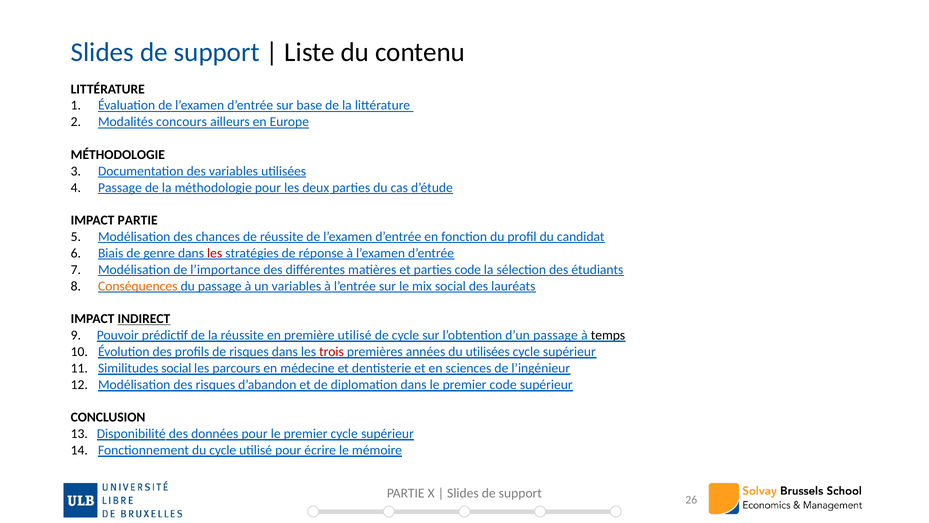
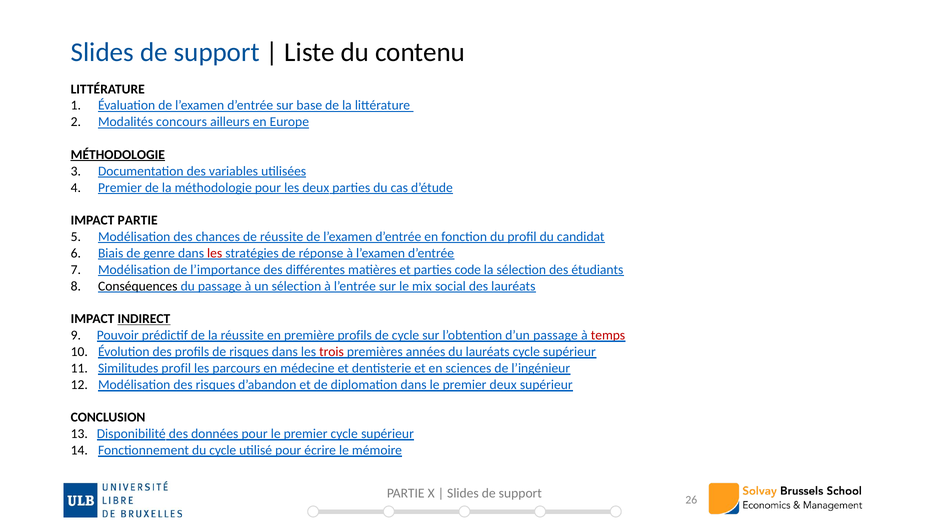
MÉTHODOLOGIE at (118, 155) underline: none -> present
Passage at (120, 187): Passage -> Premier
Conséquences colour: orange -> black
un variables: variables -> sélection
première utilisé: utilisé -> profils
temps colour: black -> red
du utilisées: utilisées -> lauréats
Similitudes social: social -> profil
premier code: code -> deux
